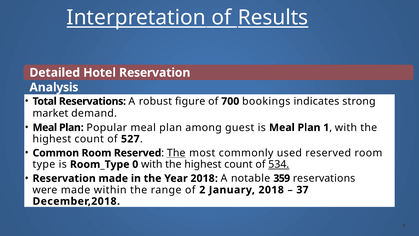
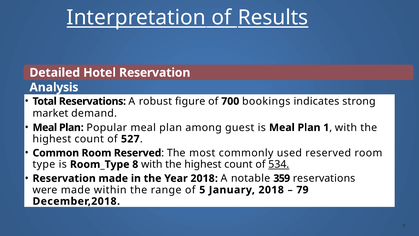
The at (176, 153) underline: present -> none
0: 0 -> 8
2: 2 -> 5
37: 37 -> 79
